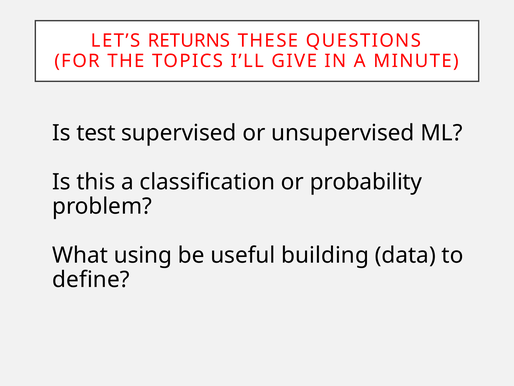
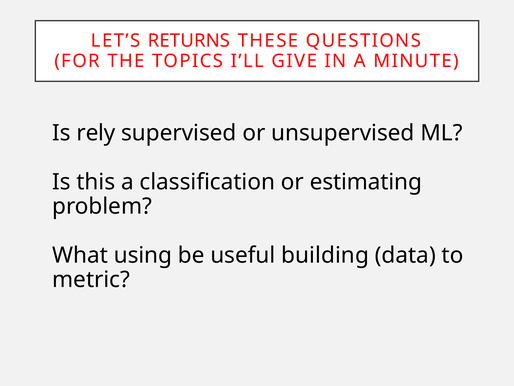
test: test -> rely
probability: probability -> estimating
define: define -> metric
